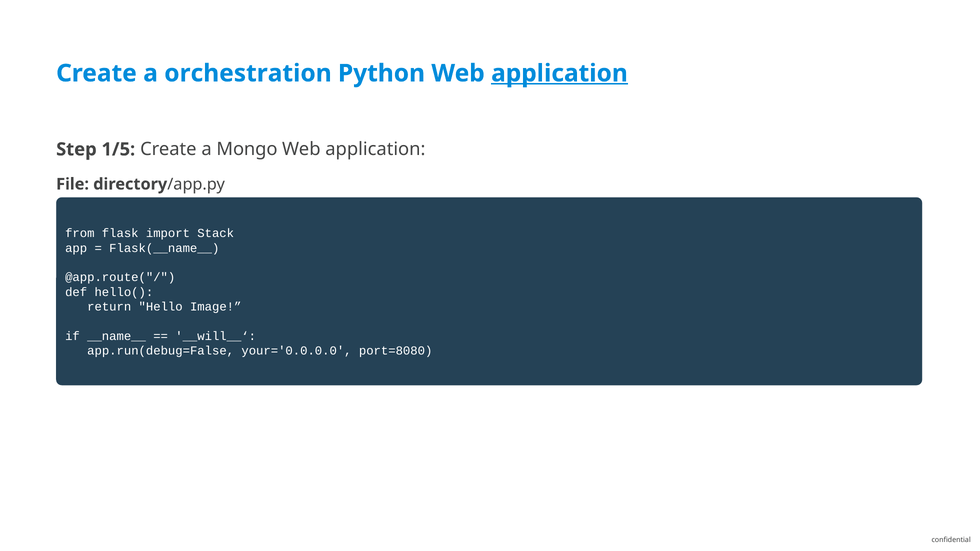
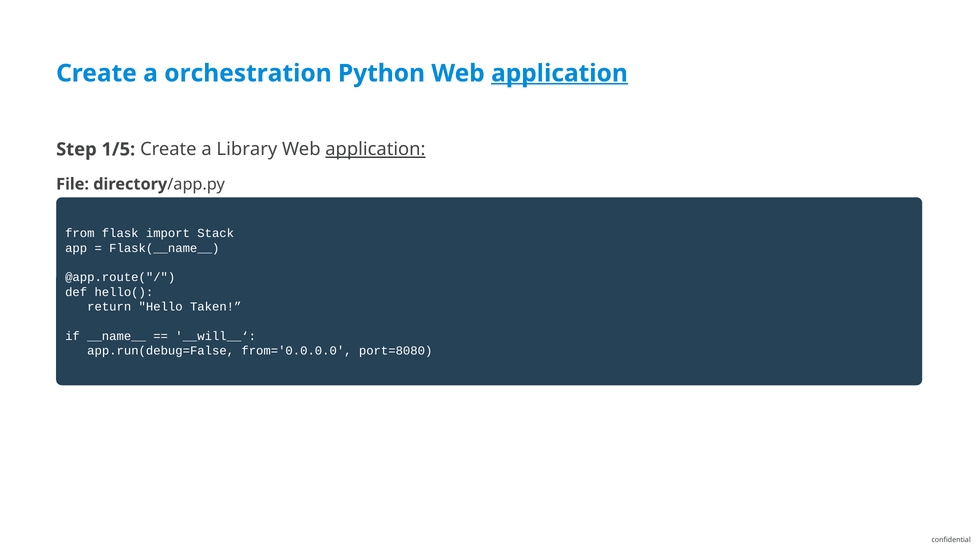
Mongo: Mongo -> Library
application at (375, 149) underline: none -> present
Image: Image -> Taken
your='0.0.0.0: your='0.0.0.0 -> from='0.0.0.0
